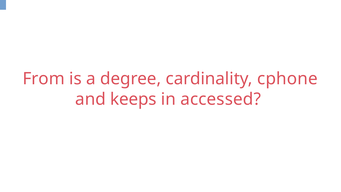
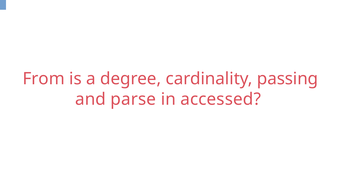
cphone: cphone -> passing
keeps: keeps -> parse
